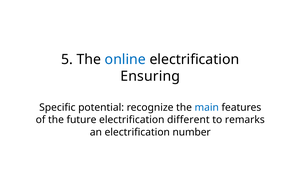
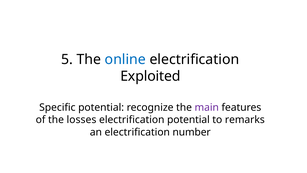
Ensuring: Ensuring -> Exploited
main colour: blue -> purple
future: future -> losses
electrification different: different -> potential
